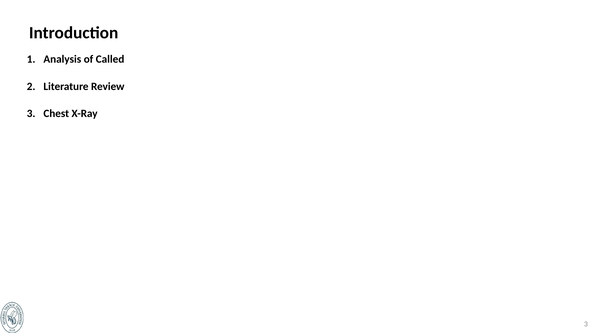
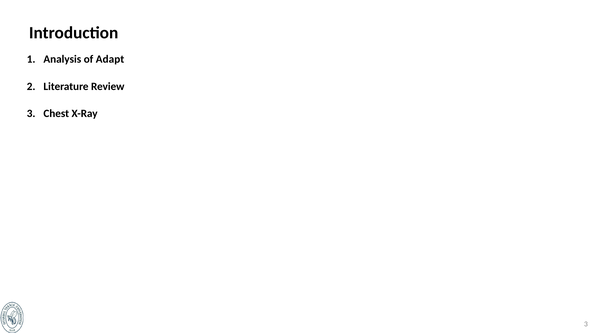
Called: Called -> Adapt
